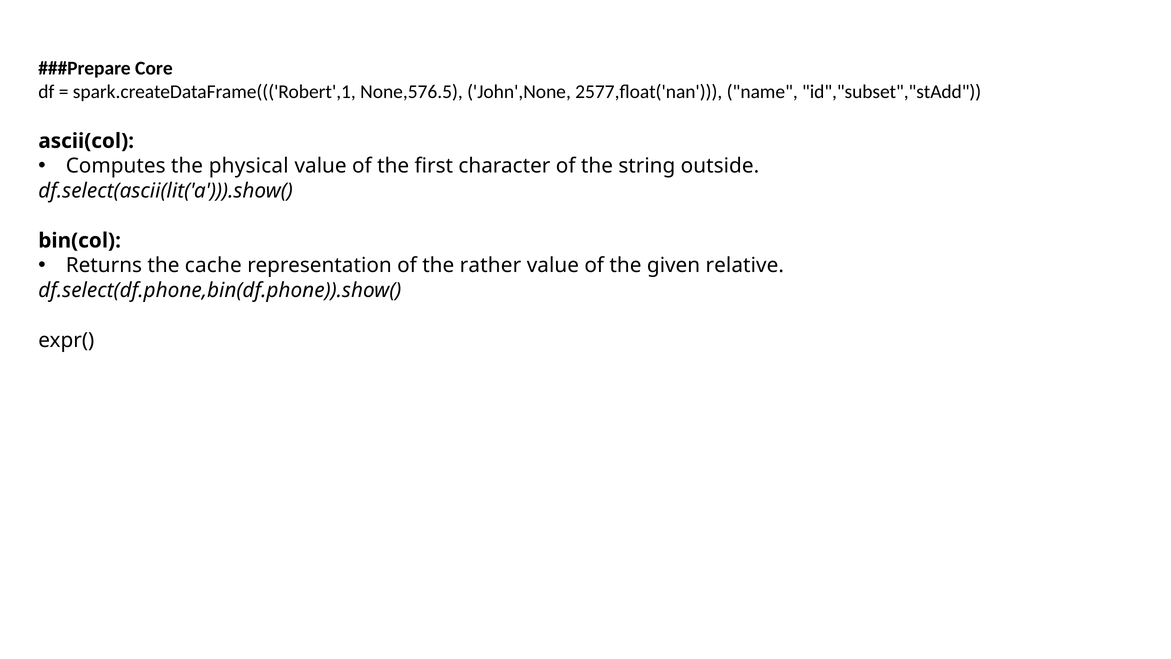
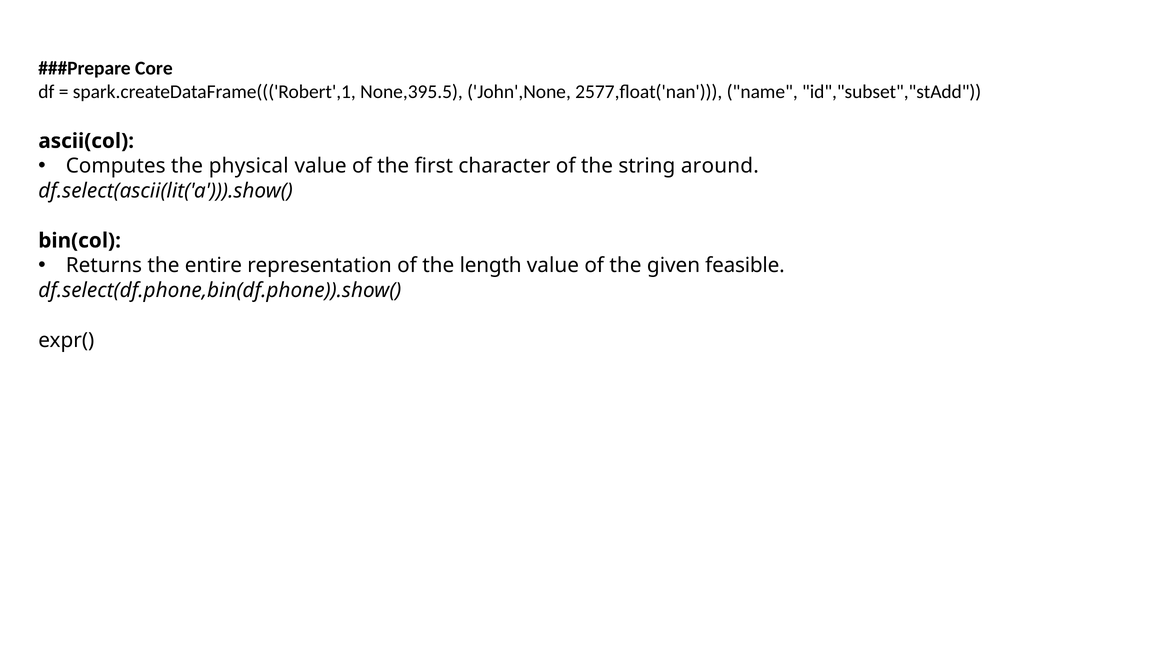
None,576.5: None,576.5 -> None,395.5
outside: outside -> around
cache: cache -> entire
rather: rather -> length
relative: relative -> feasible
